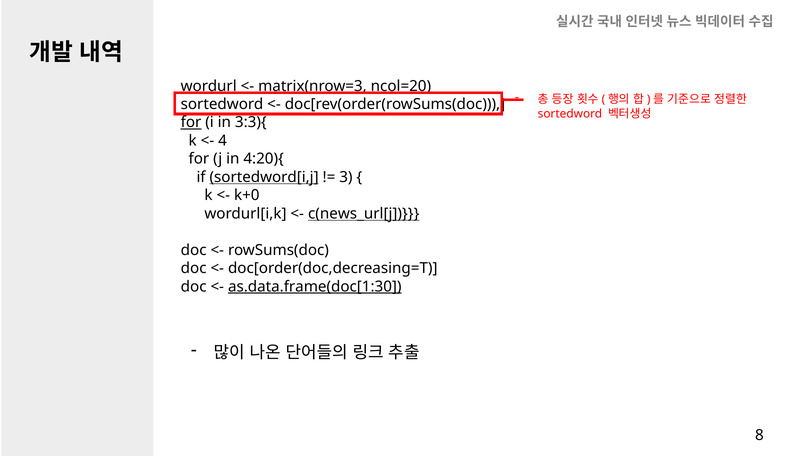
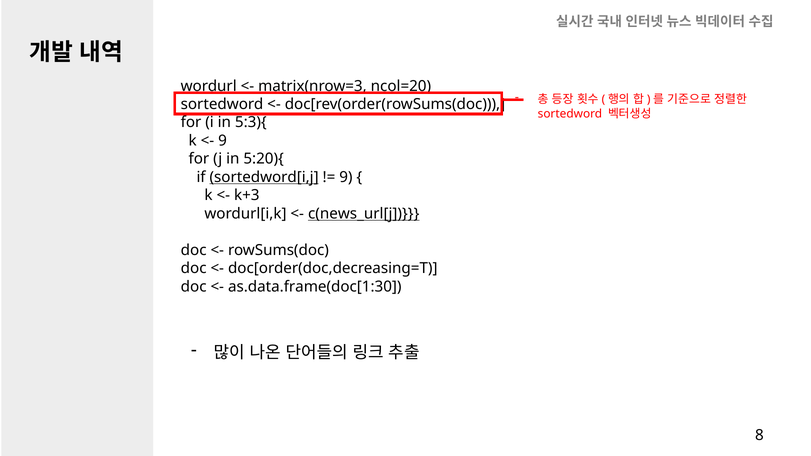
for at (191, 123) underline: present -> none
3:3){: 3:3){ -> 5:3){
4 at (223, 141): 4 -> 9
4:20){: 4:20){ -> 5:20){
3 at (346, 177): 3 -> 9
k+0: k+0 -> k+3
as.data.frame(doc[1:30 underline: present -> none
